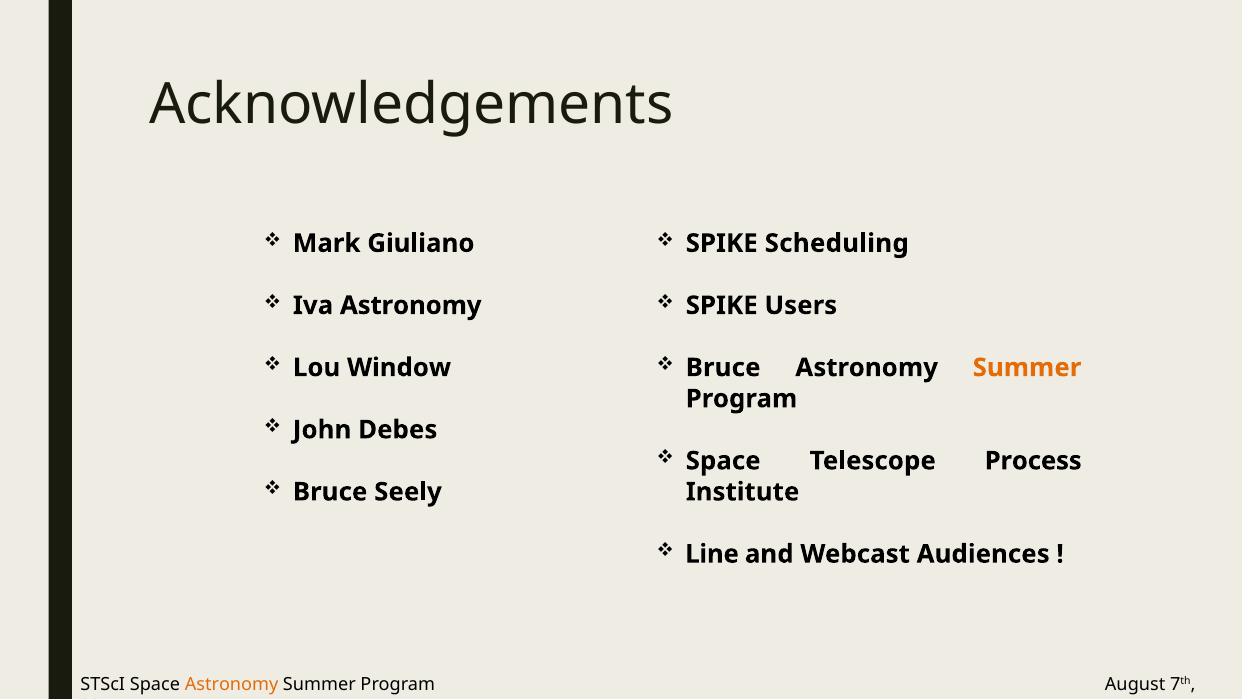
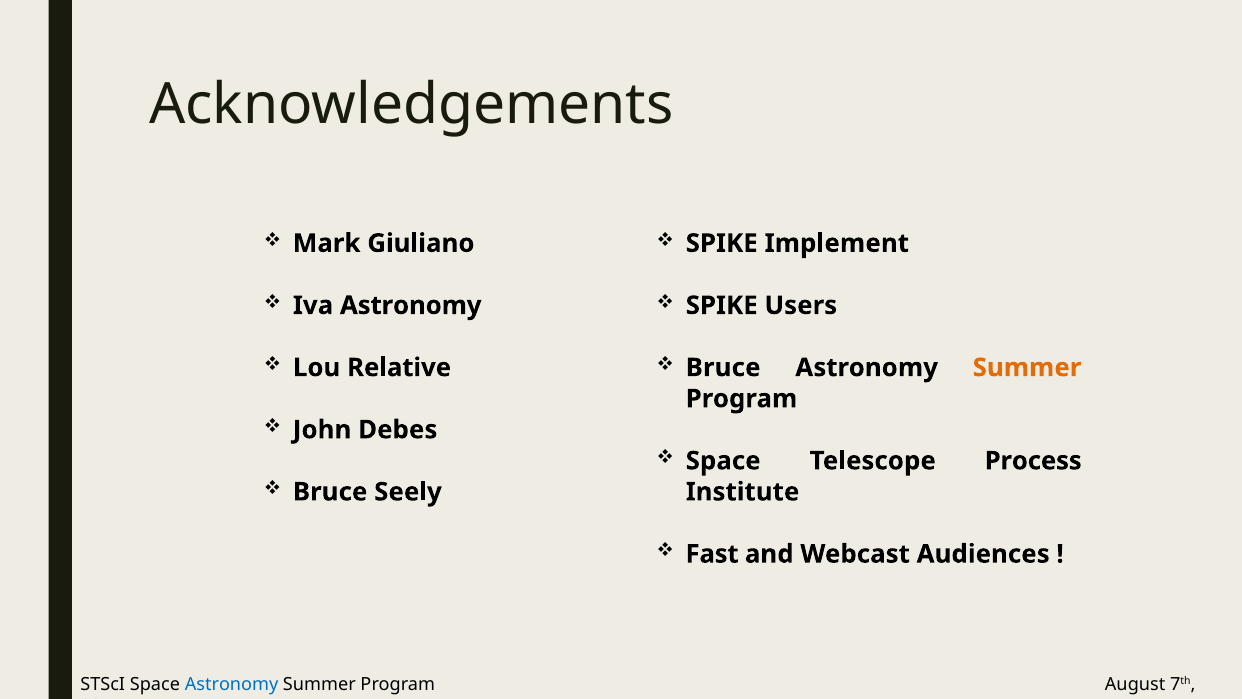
Scheduling: Scheduling -> Implement
Window: Window -> Relative
Line: Line -> Fast
Astronomy at (232, 684) colour: orange -> blue
